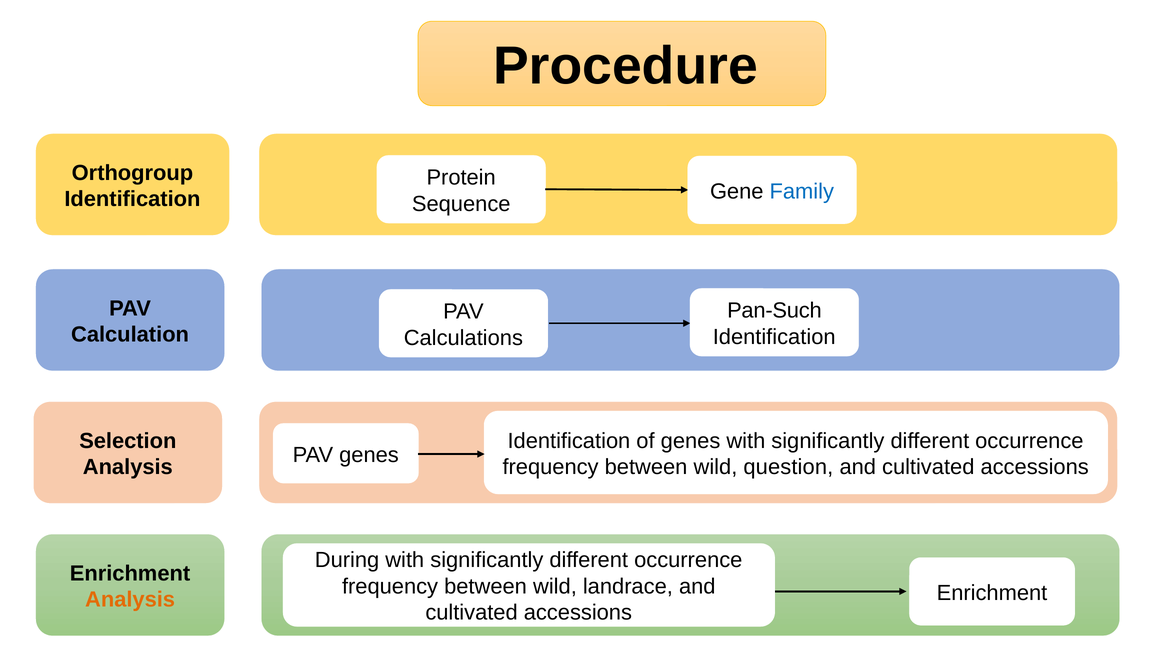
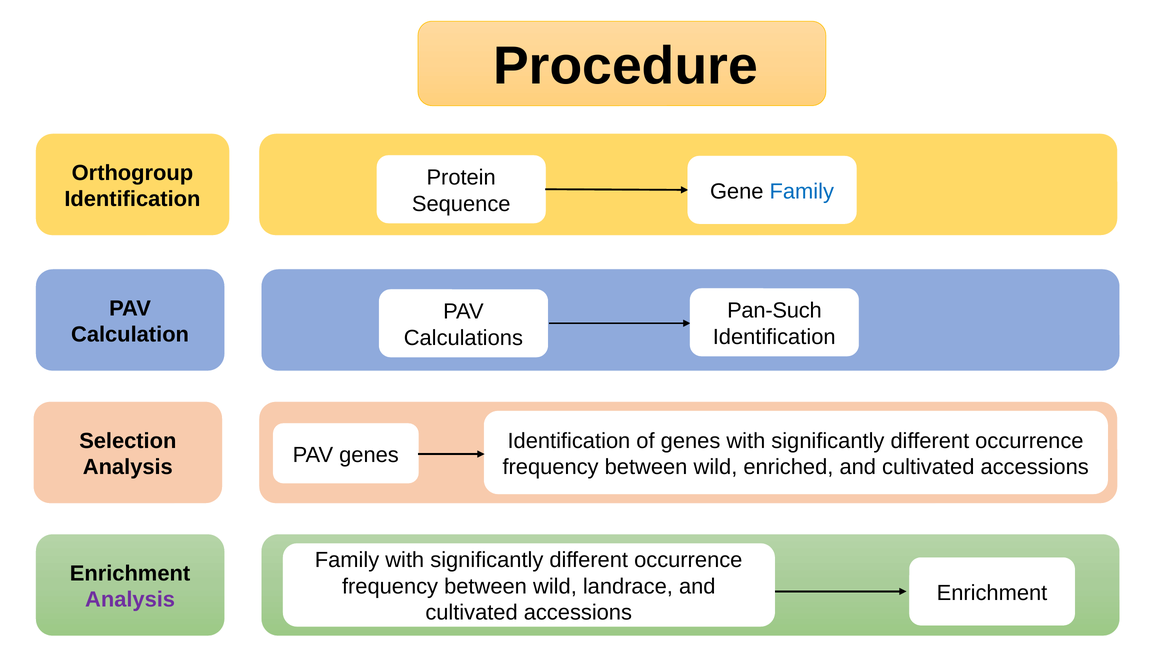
question: question -> enriched
During at (347, 560): During -> Family
Analysis at (130, 600) colour: orange -> purple
